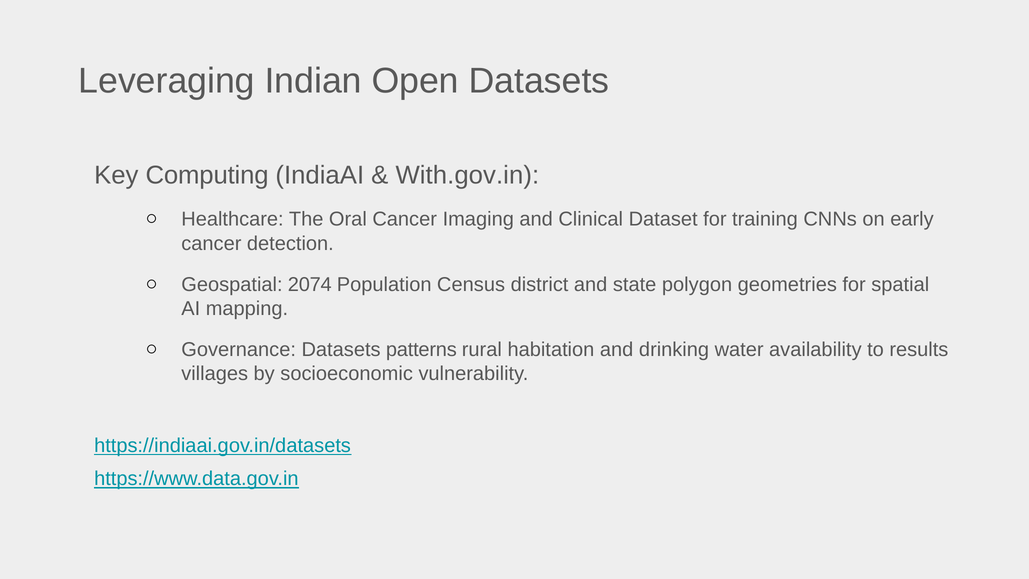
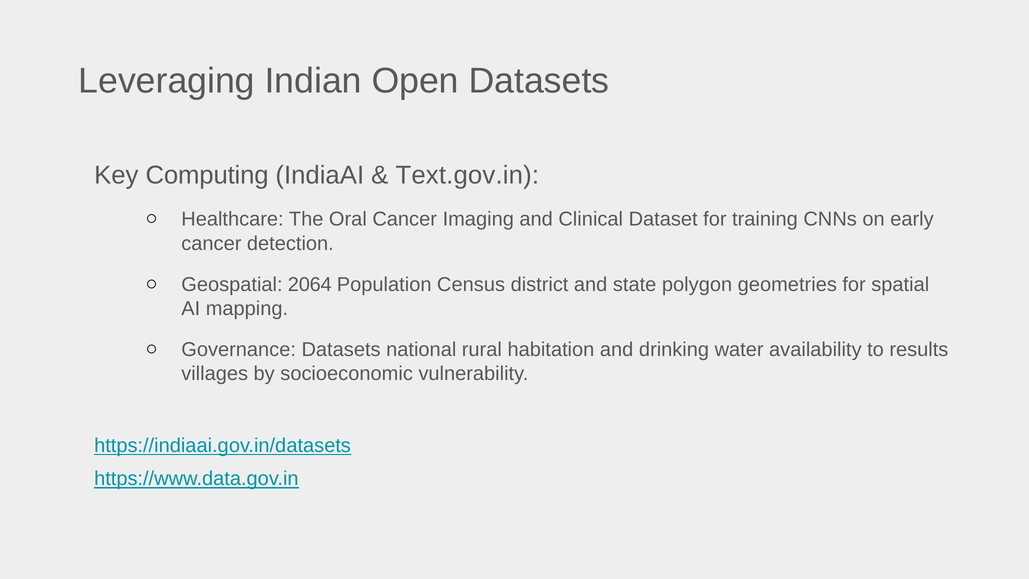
With.gov.in: With.gov.in -> Text.gov.in
2074: 2074 -> 2064
patterns: patterns -> national
